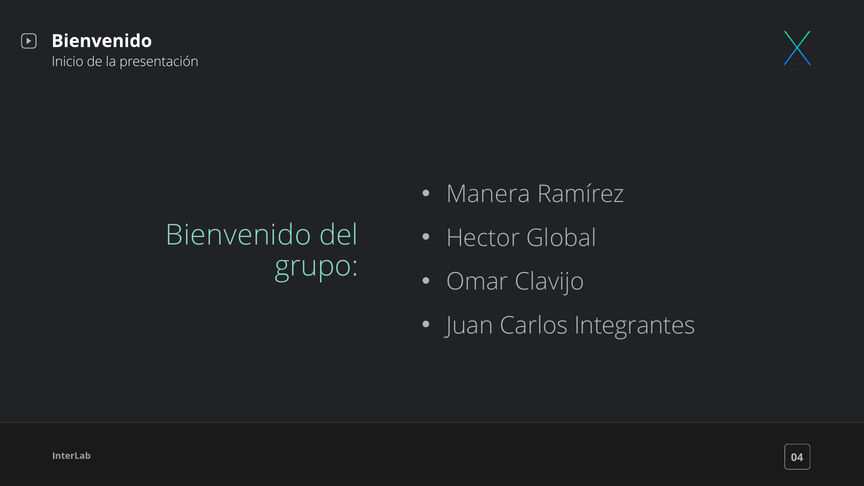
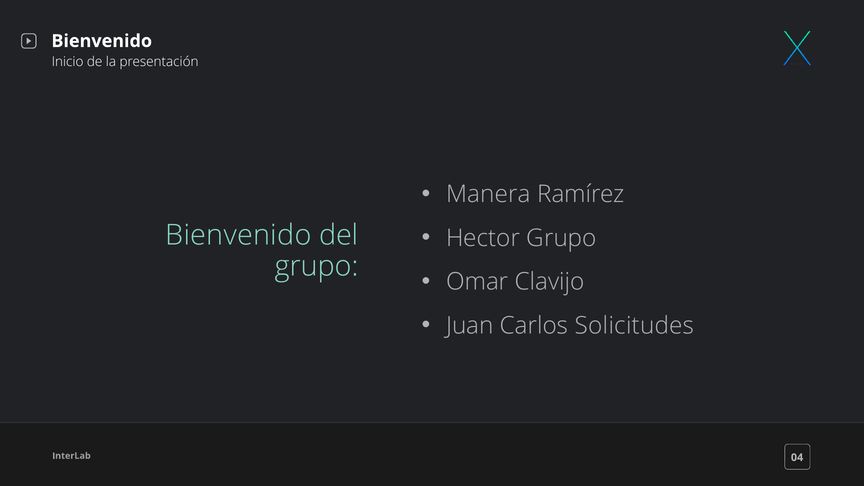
Hector Global: Global -> Grupo
Integrantes: Integrantes -> Solicitudes
